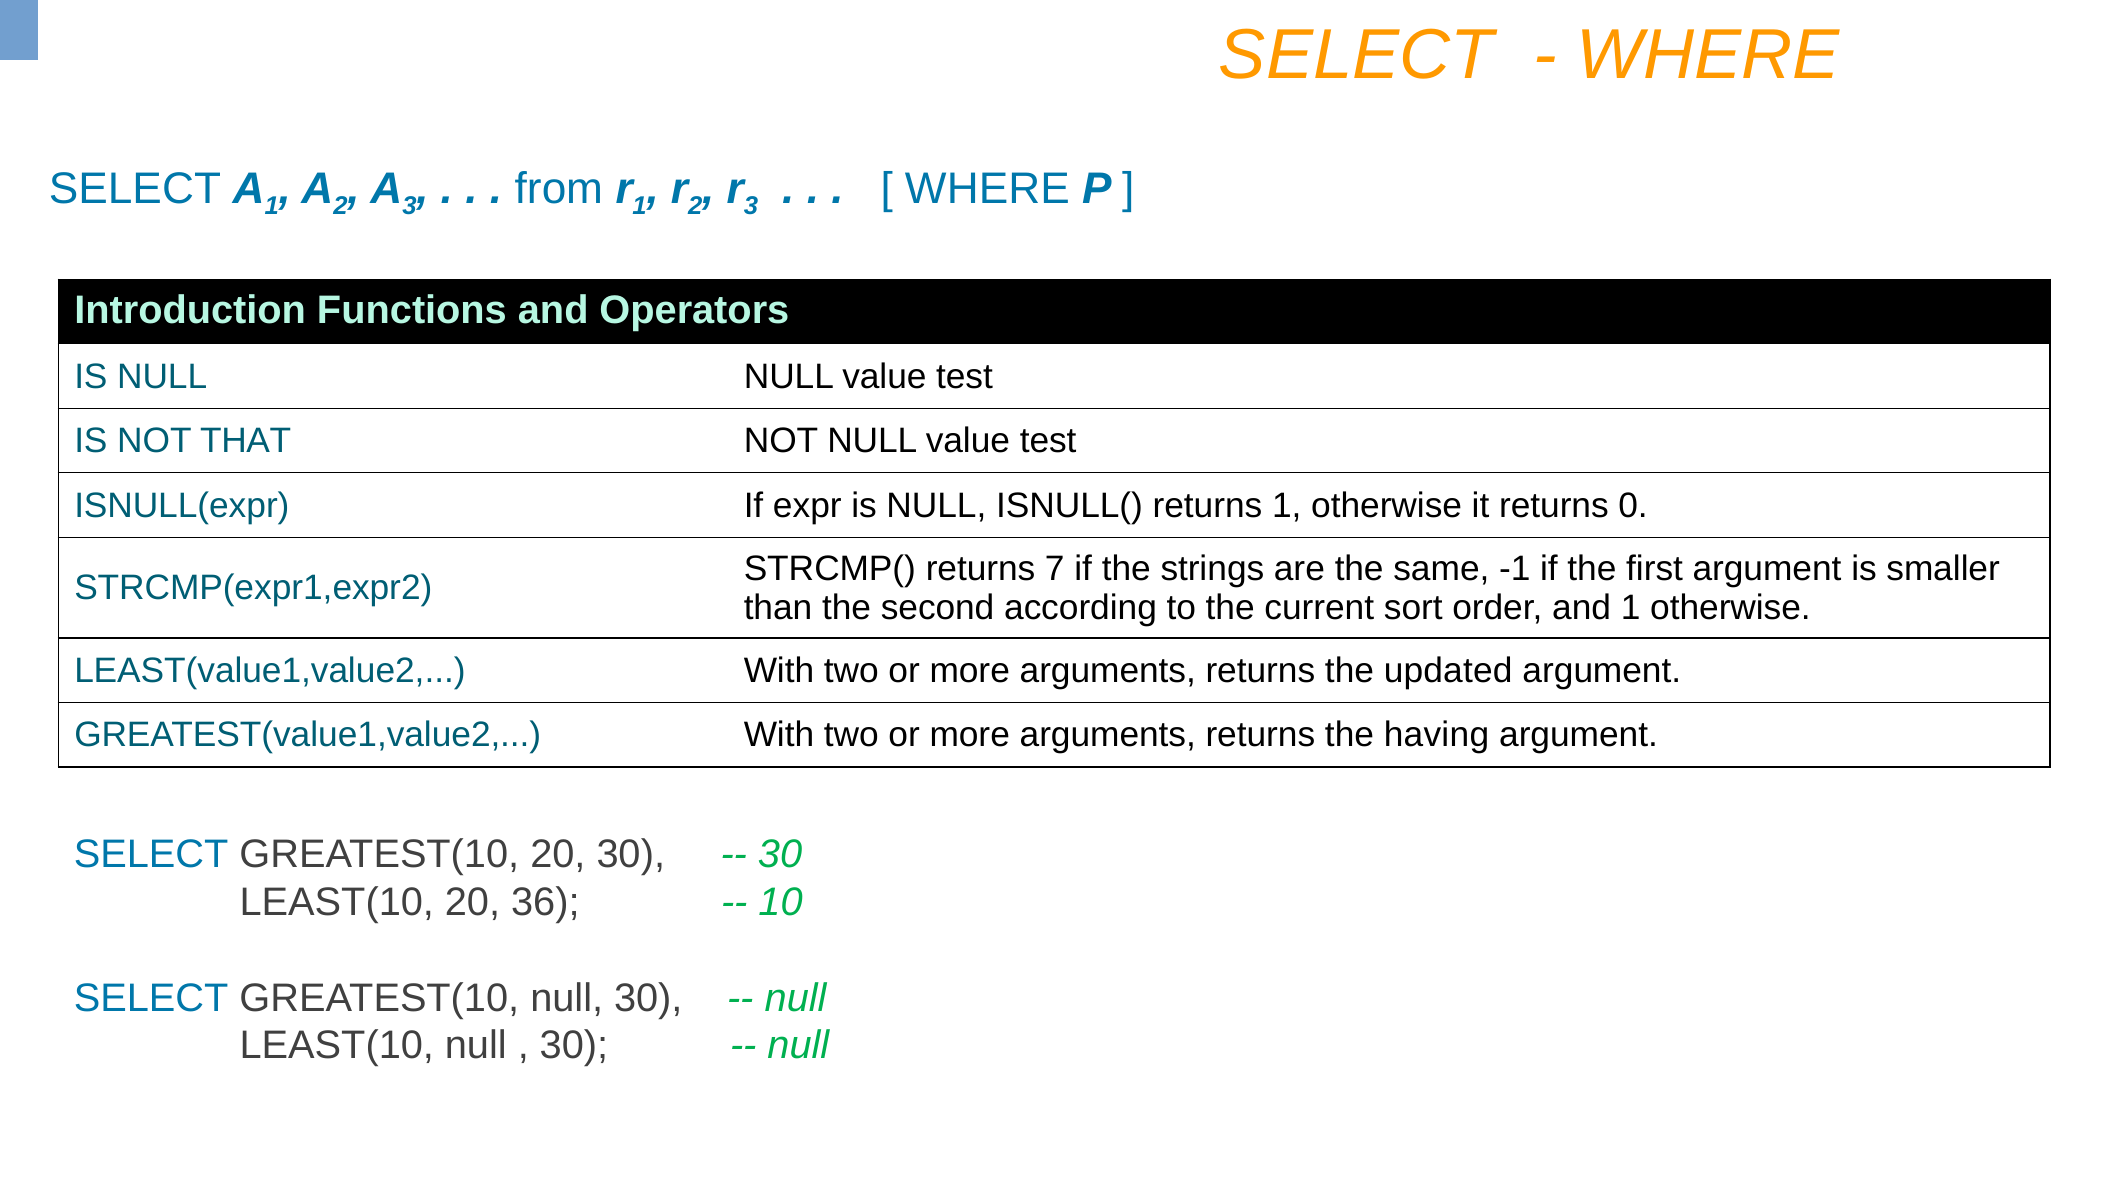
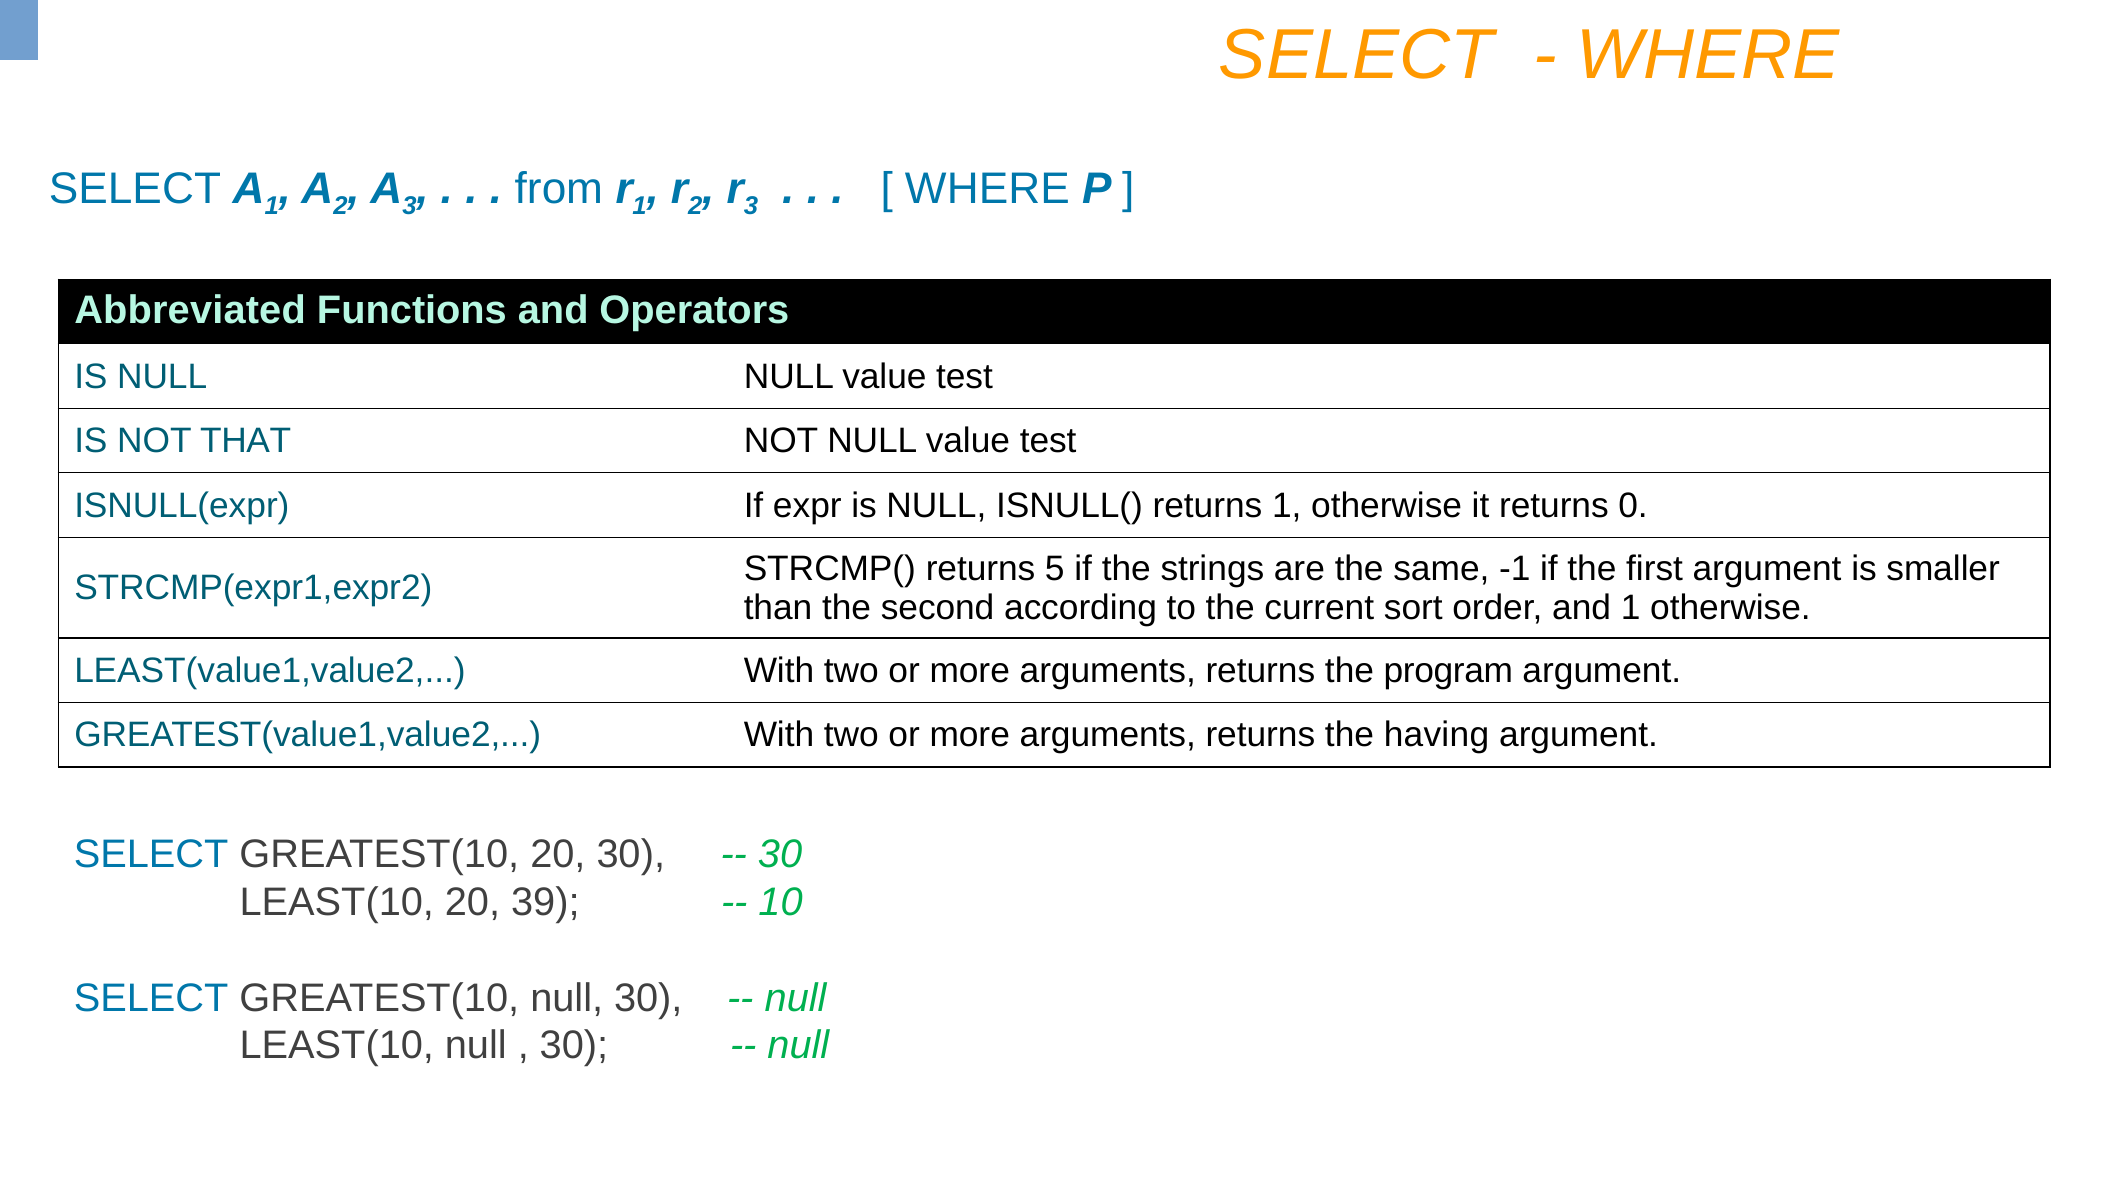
Introduction: Introduction -> Abbreviated
7: 7 -> 5
updated: updated -> program
36: 36 -> 39
